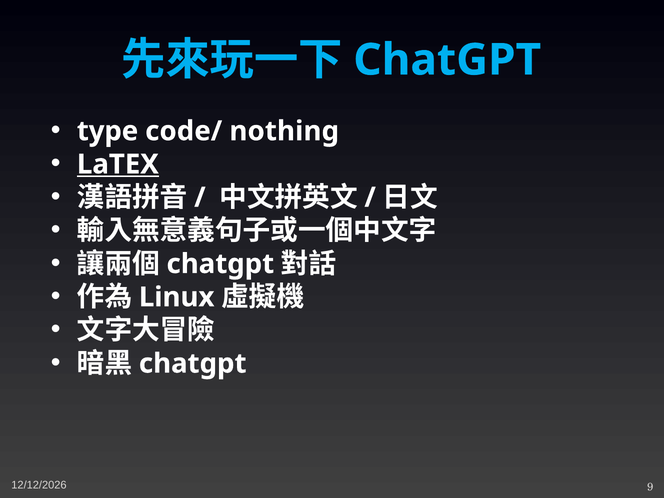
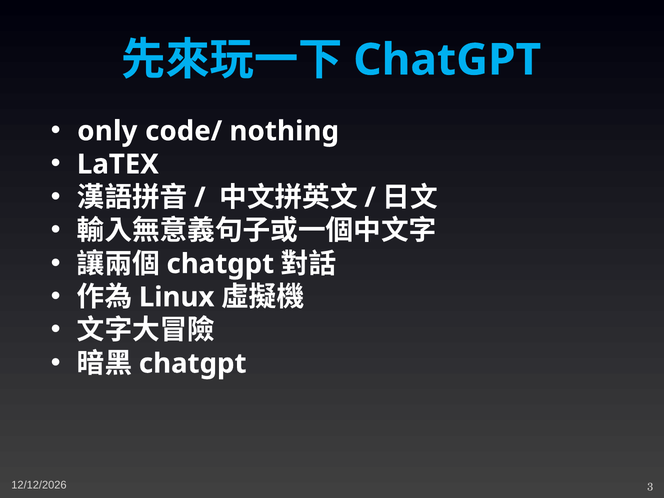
type: type -> only
LaTEX underline: present -> none
9: 9 -> 3
